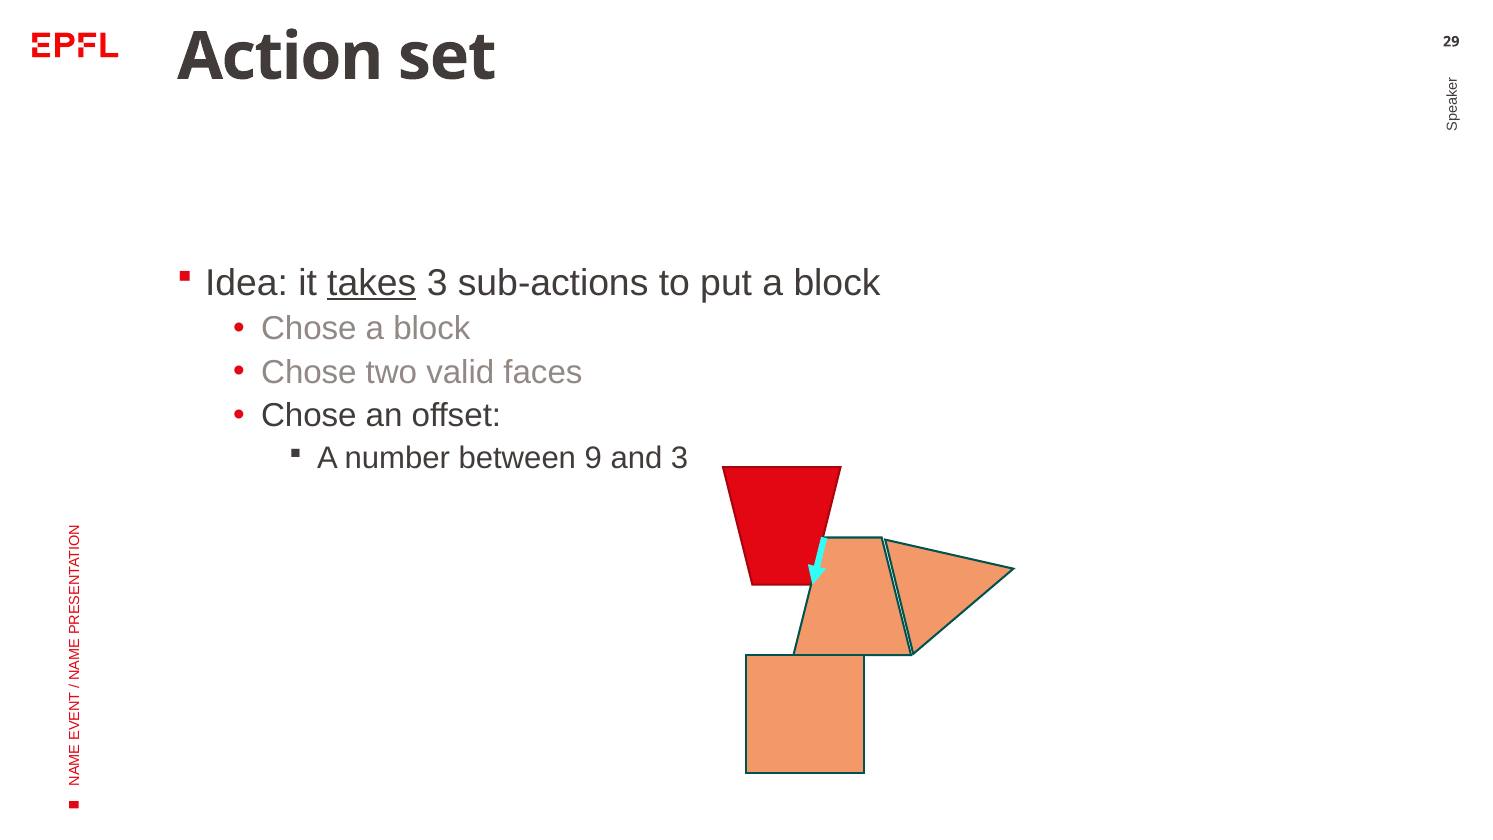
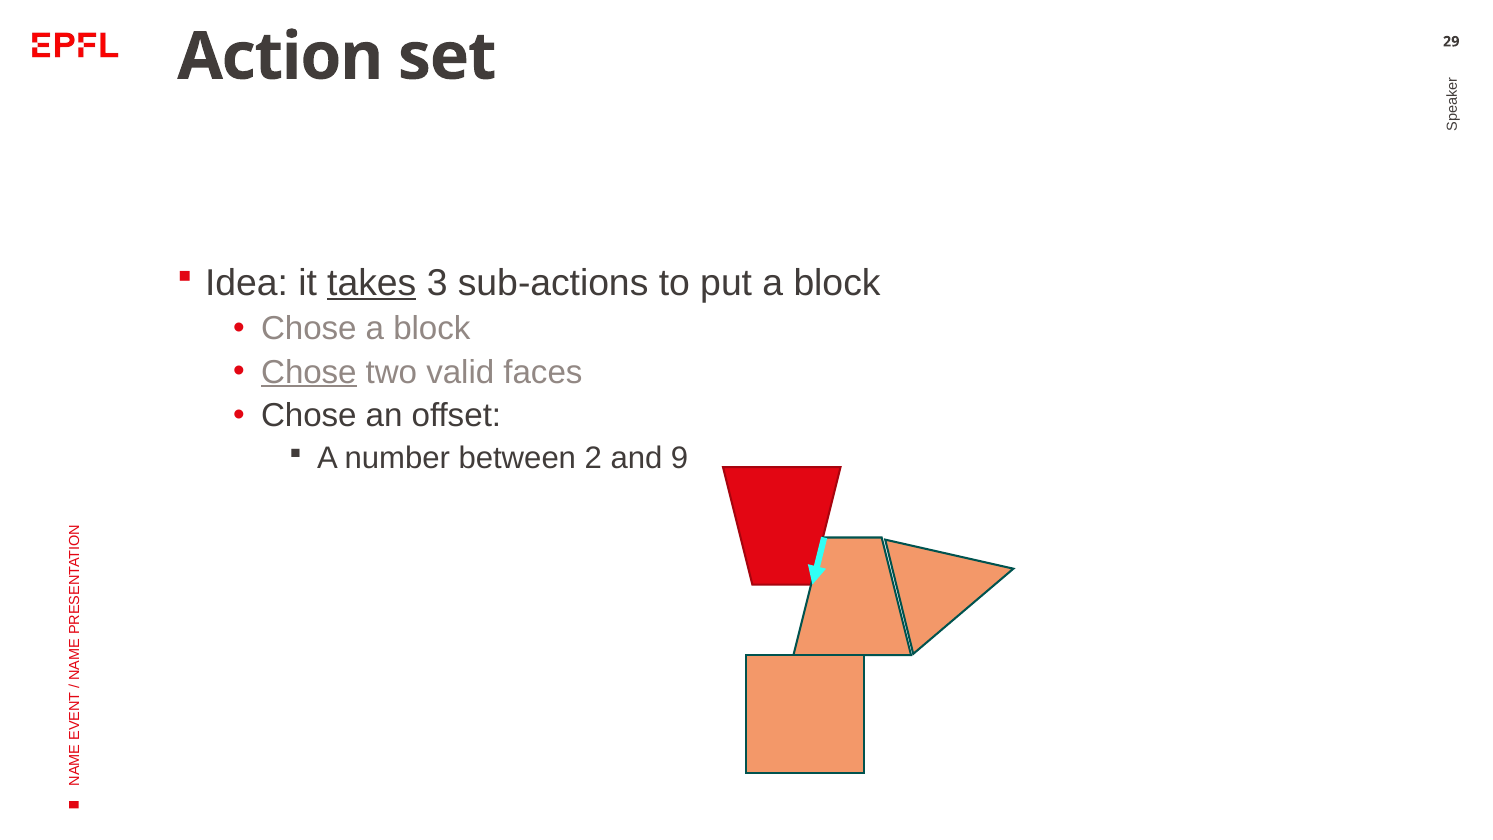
Chose at (309, 372) underline: none -> present
9: 9 -> 2
and 3: 3 -> 9
